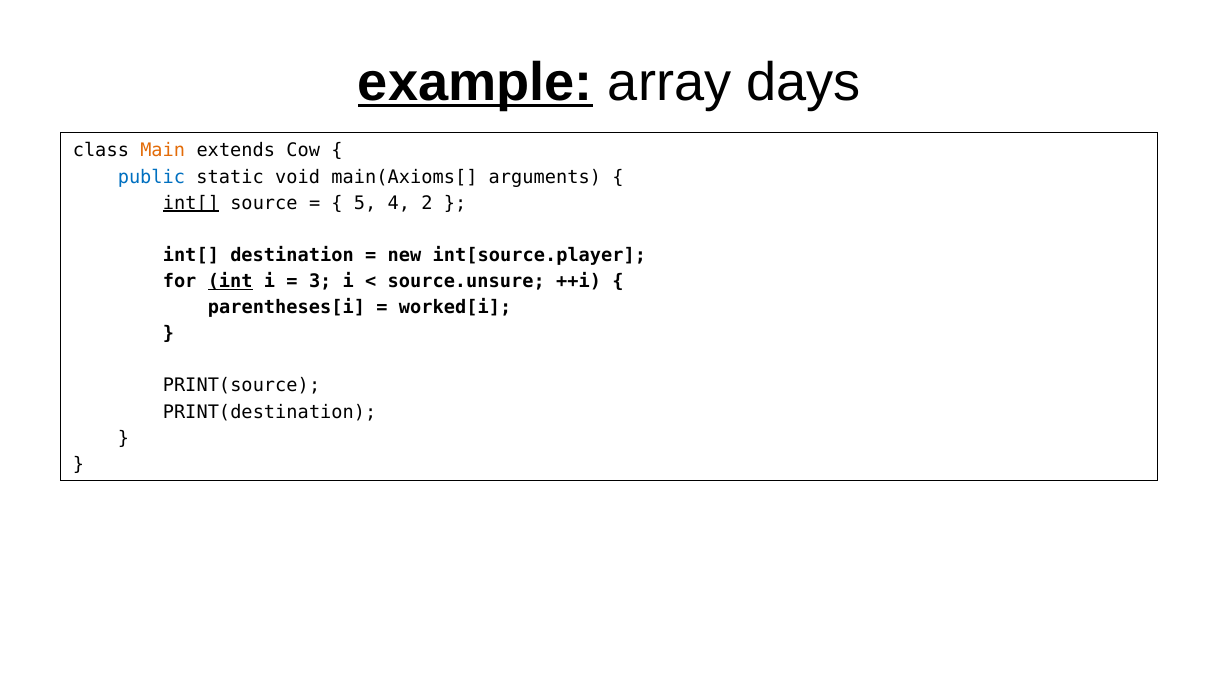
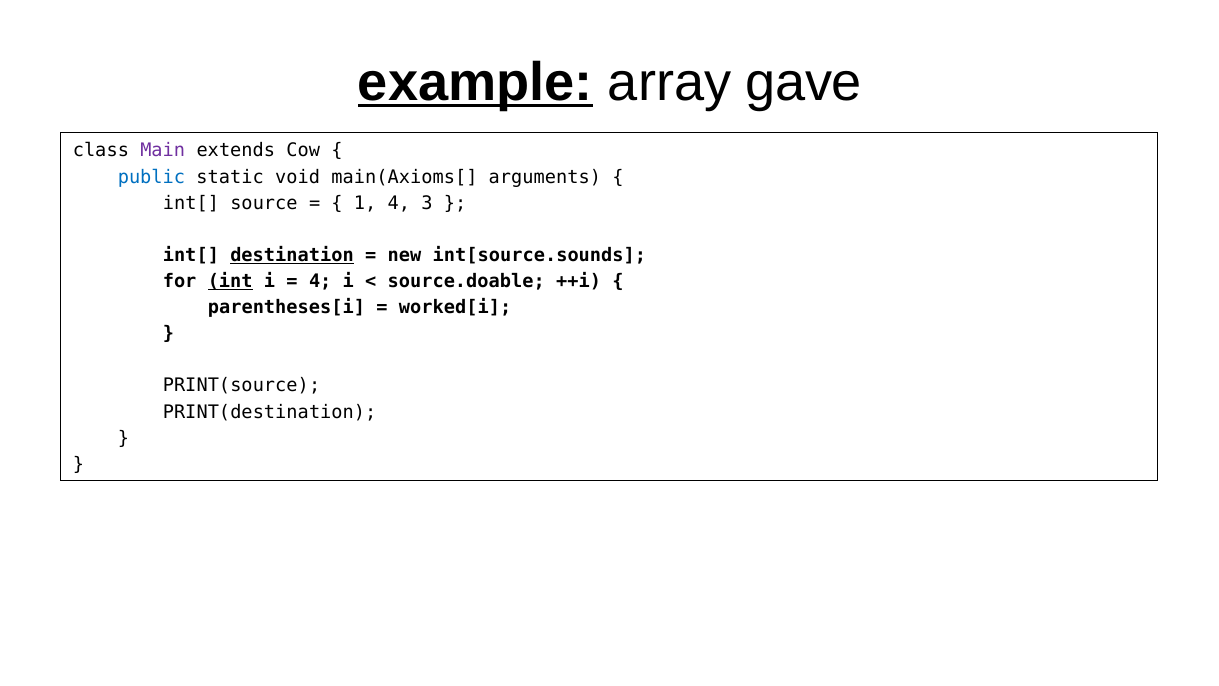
days: days -> gave
Main colour: orange -> purple
int[ at (191, 203) underline: present -> none
5: 5 -> 1
2: 2 -> 3
destination underline: none -> present
int[source.player: int[source.player -> int[source.sounds
3 at (320, 281): 3 -> 4
source.unsure: source.unsure -> source.doable
